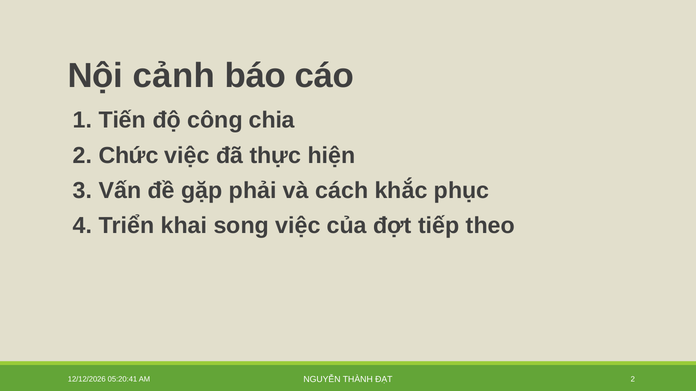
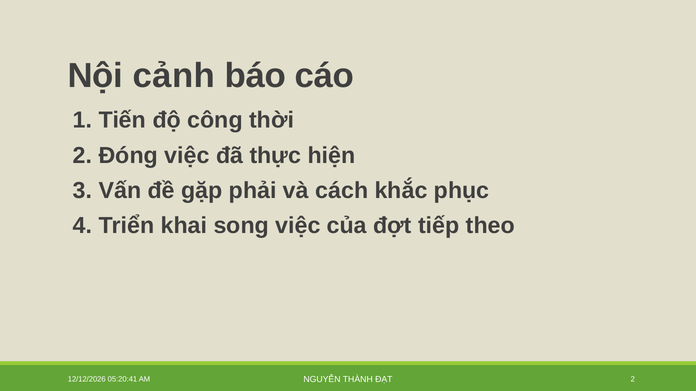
chia: chia -> thời
Chức: Chức -> Đóng
